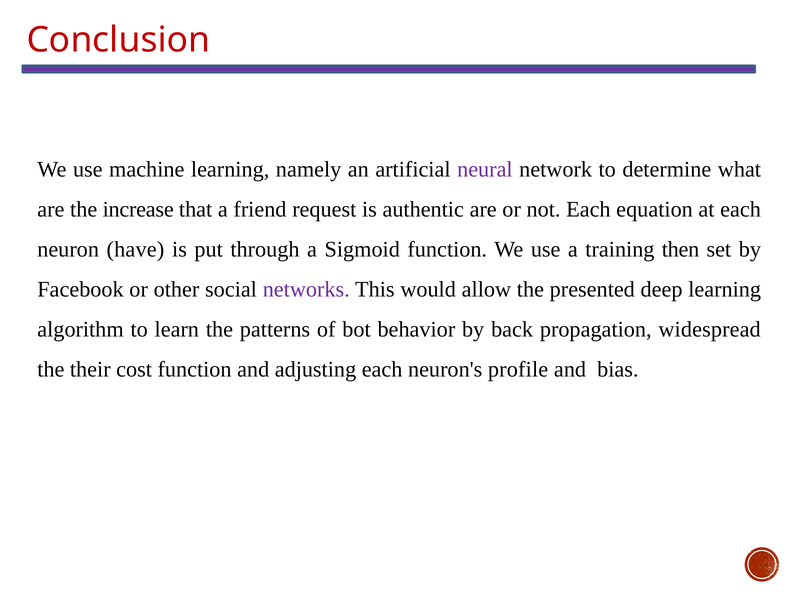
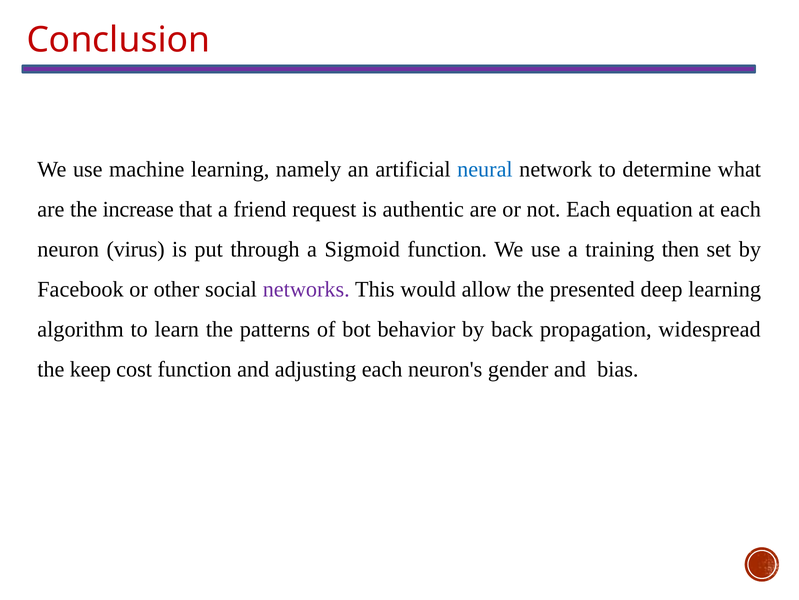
neural colour: purple -> blue
have: have -> virus
their: their -> keep
profile: profile -> gender
